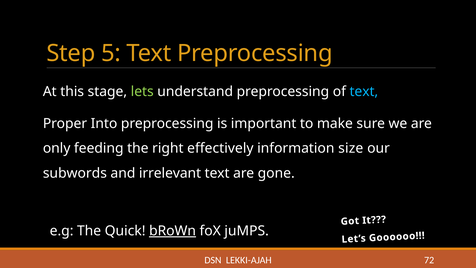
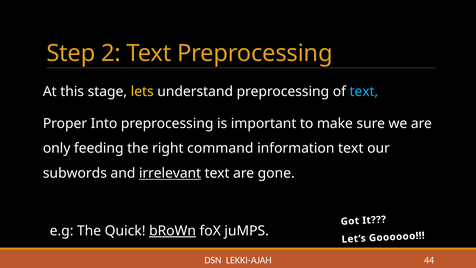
5: 5 -> 2
lets colour: light green -> yellow
effectively: effectively -> command
information size: size -> text
irrelevant underline: none -> present
72: 72 -> 44
